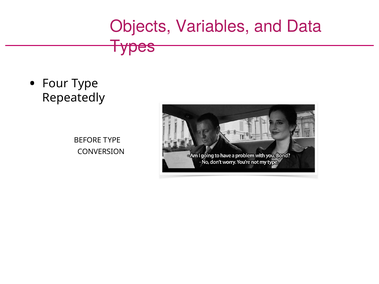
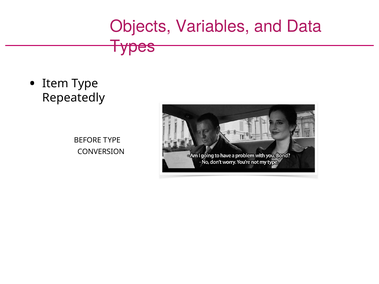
Four: Four -> Item
